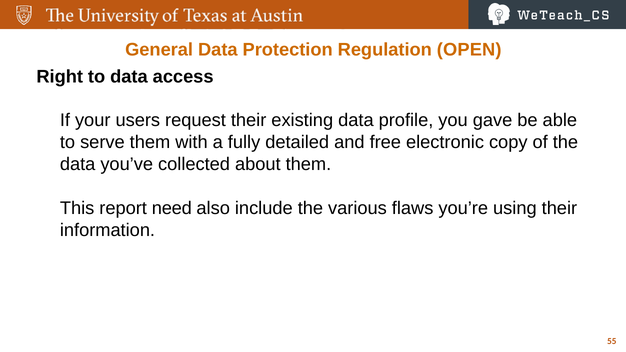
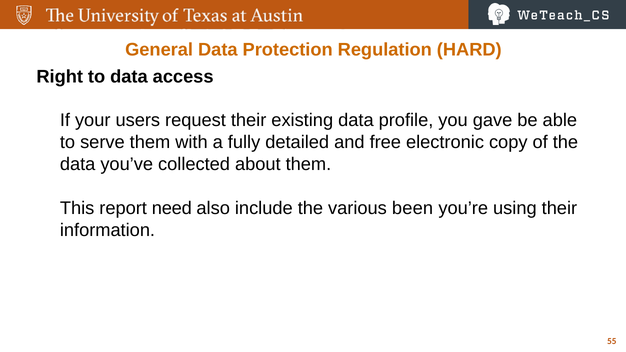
OPEN: OPEN -> HARD
flaws: flaws -> been
